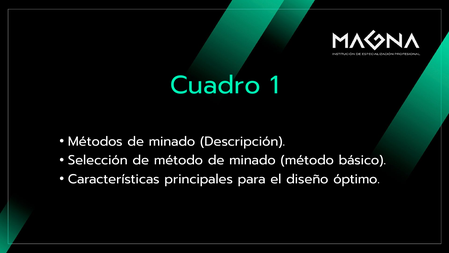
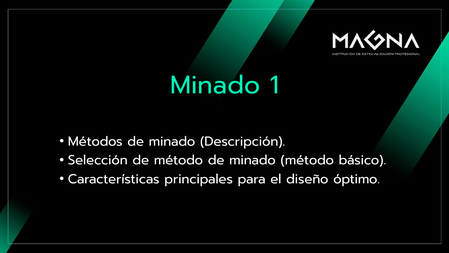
Cuadro at (215, 85): Cuadro -> Minado
